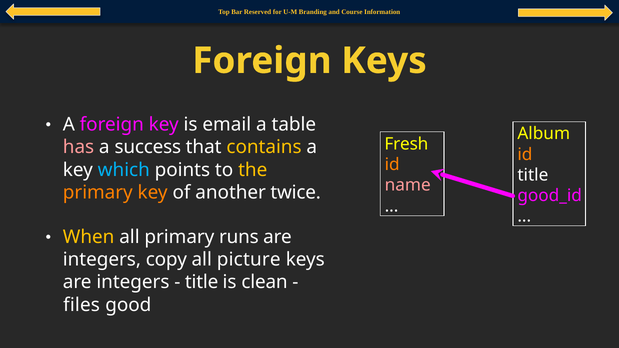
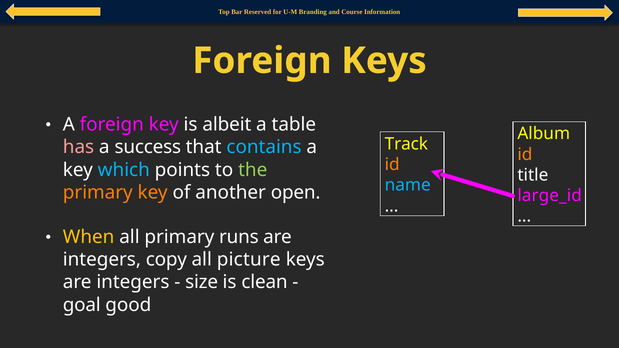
email: email -> albeit
Fresh: Fresh -> Track
contains colour: yellow -> light blue
the colour: yellow -> light green
name colour: pink -> light blue
twice: twice -> open
good_id: good_id -> large_id
title at (202, 282): title -> size
files: files -> goal
